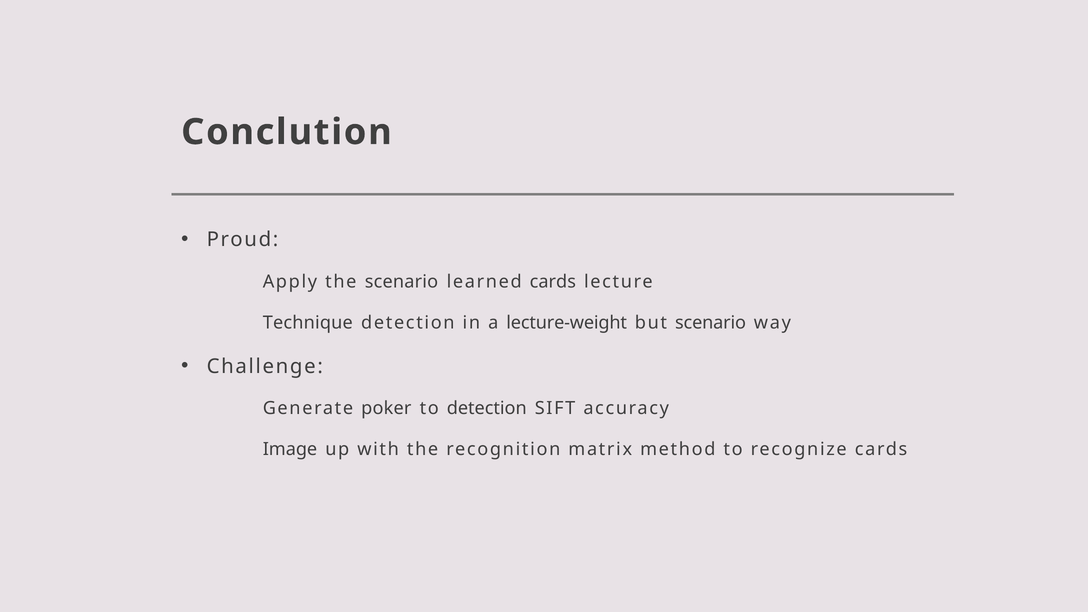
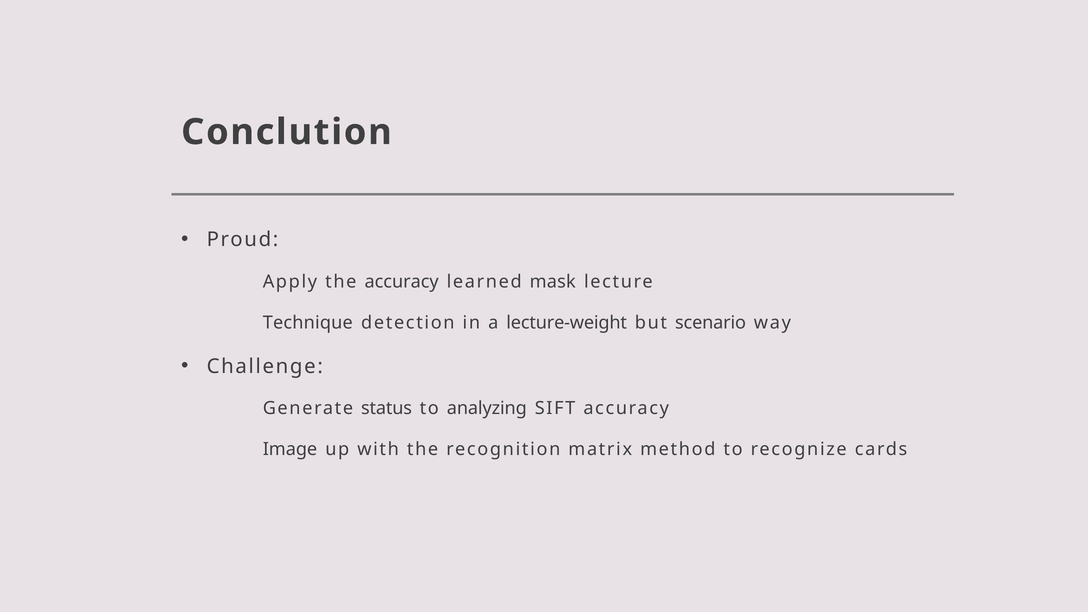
the scenario: scenario -> accuracy
learned cards: cards -> mask
poker: poker -> status
to detection: detection -> analyzing
